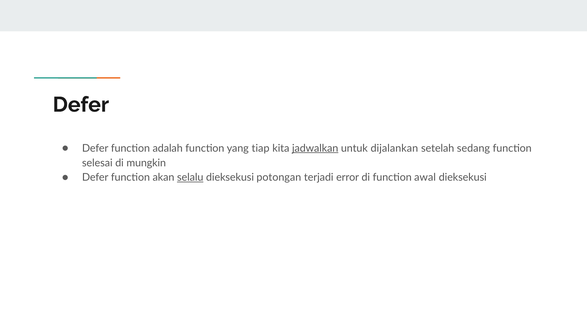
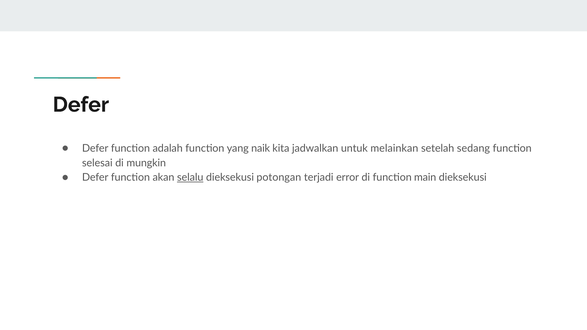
tiap: tiap -> naik
jadwalkan underline: present -> none
dijalankan: dijalankan -> melainkan
awal: awal -> main
